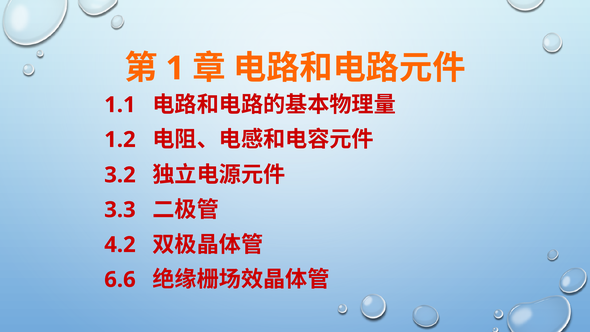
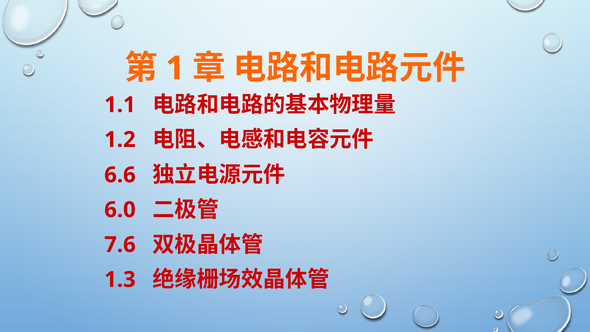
3.2: 3.2 -> 6.6
3.3: 3.3 -> 6.0
4.2: 4.2 -> 7.6
6.6: 6.6 -> 1.3
